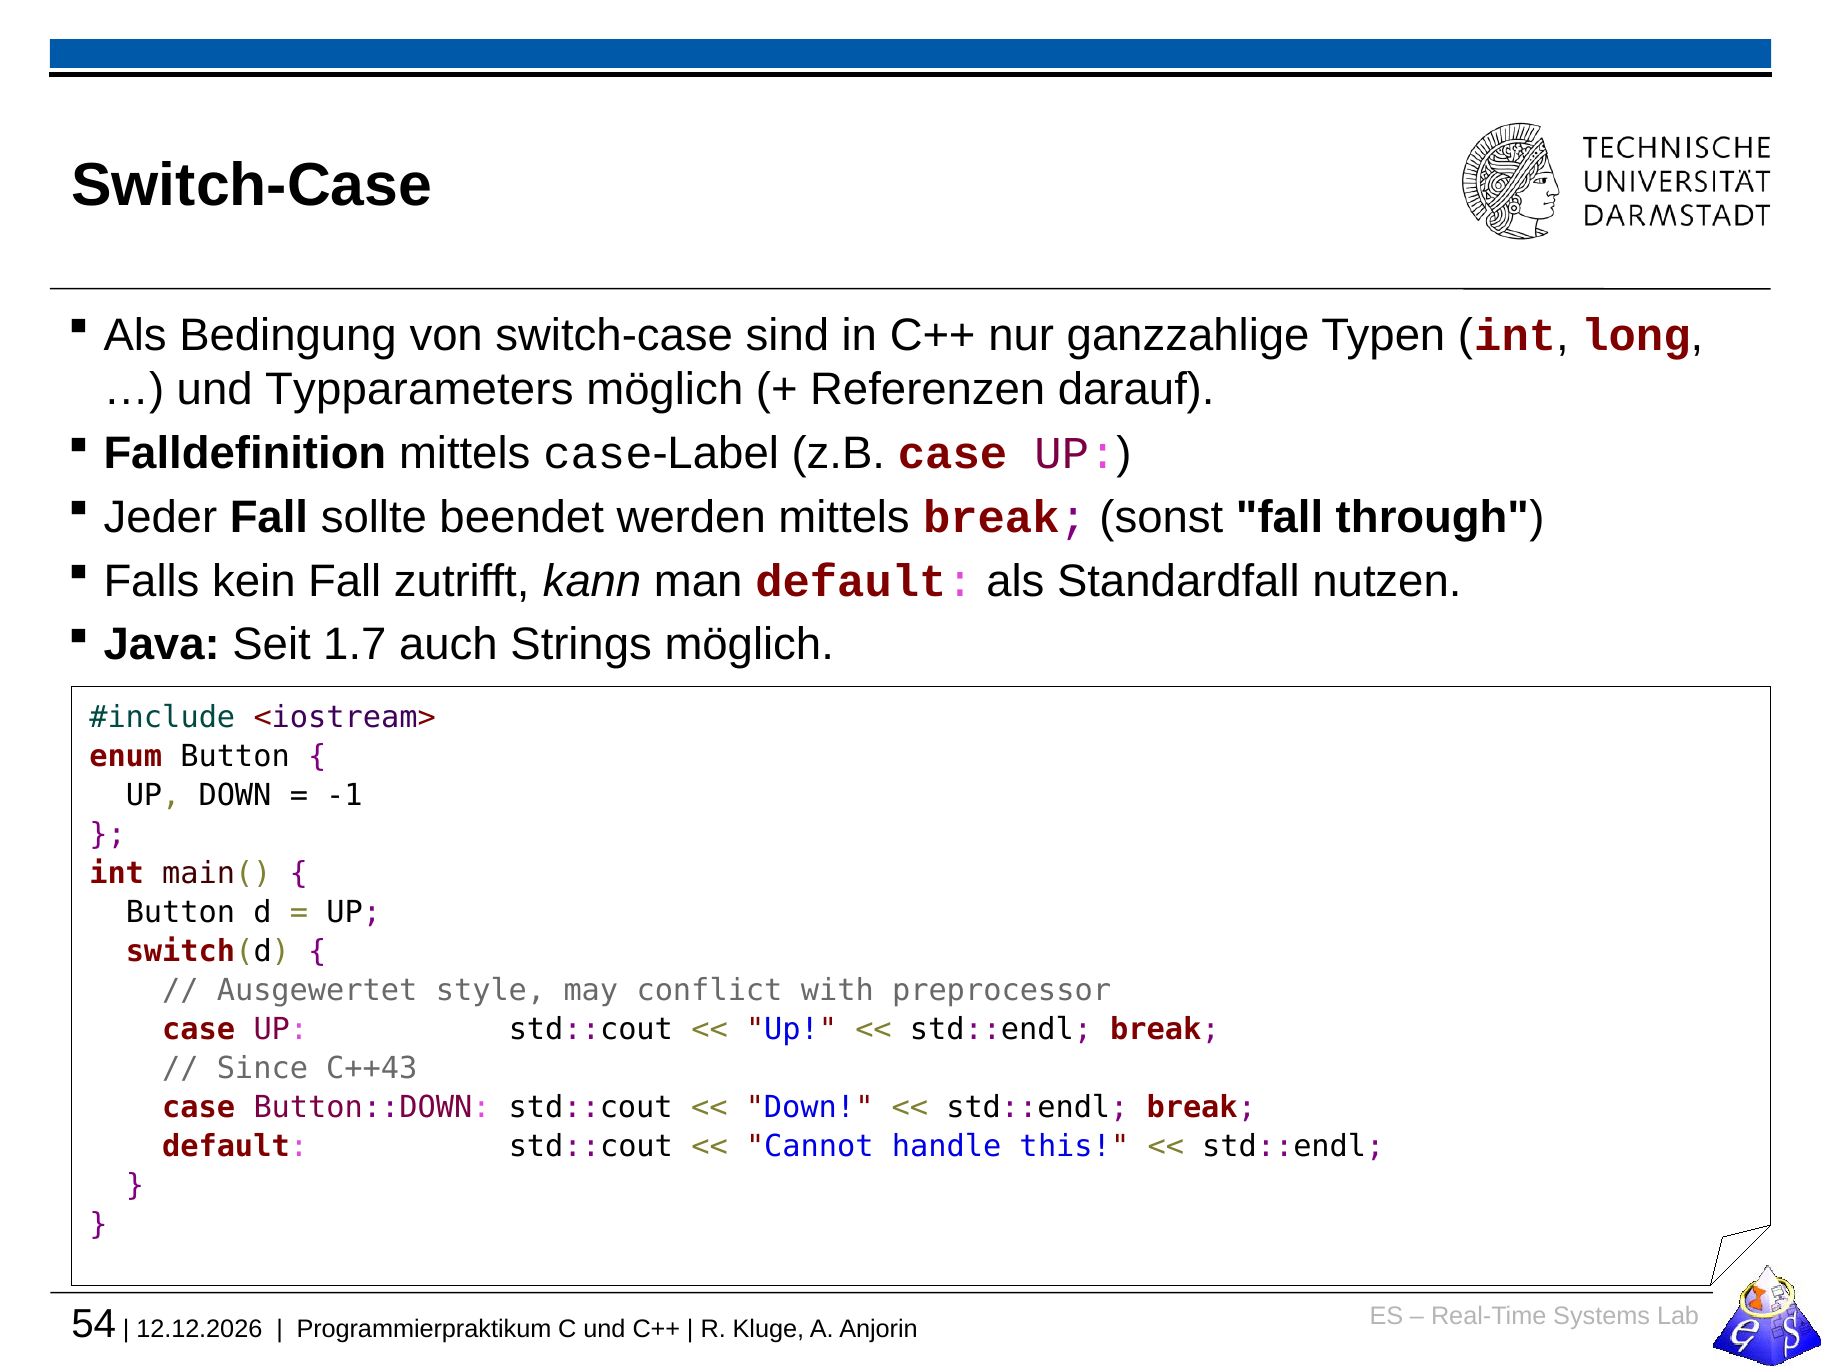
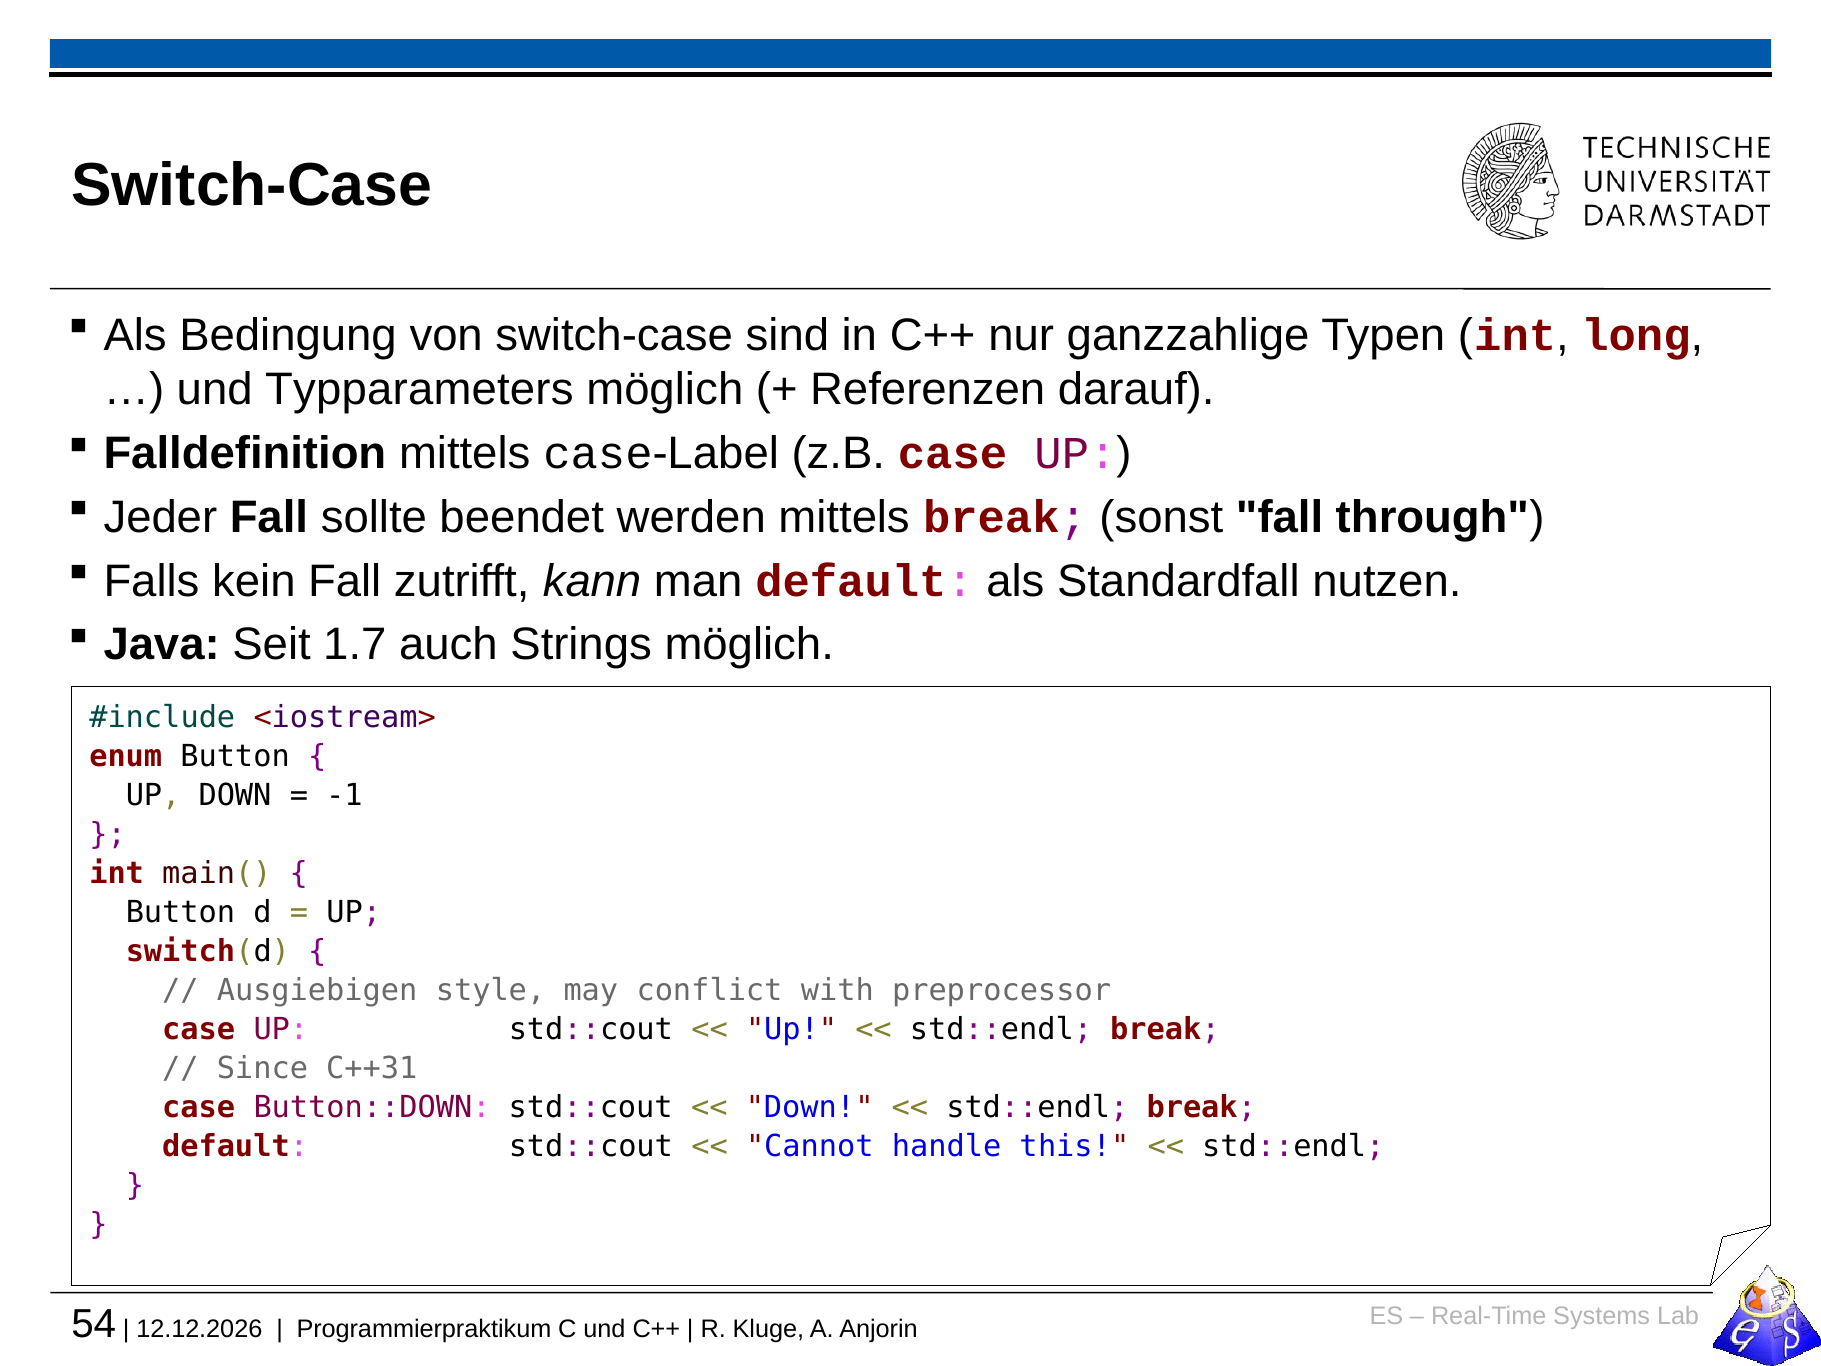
Ausgewertet: Ausgewertet -> Ausgiebigen
C++43: C++43 -> C++31
